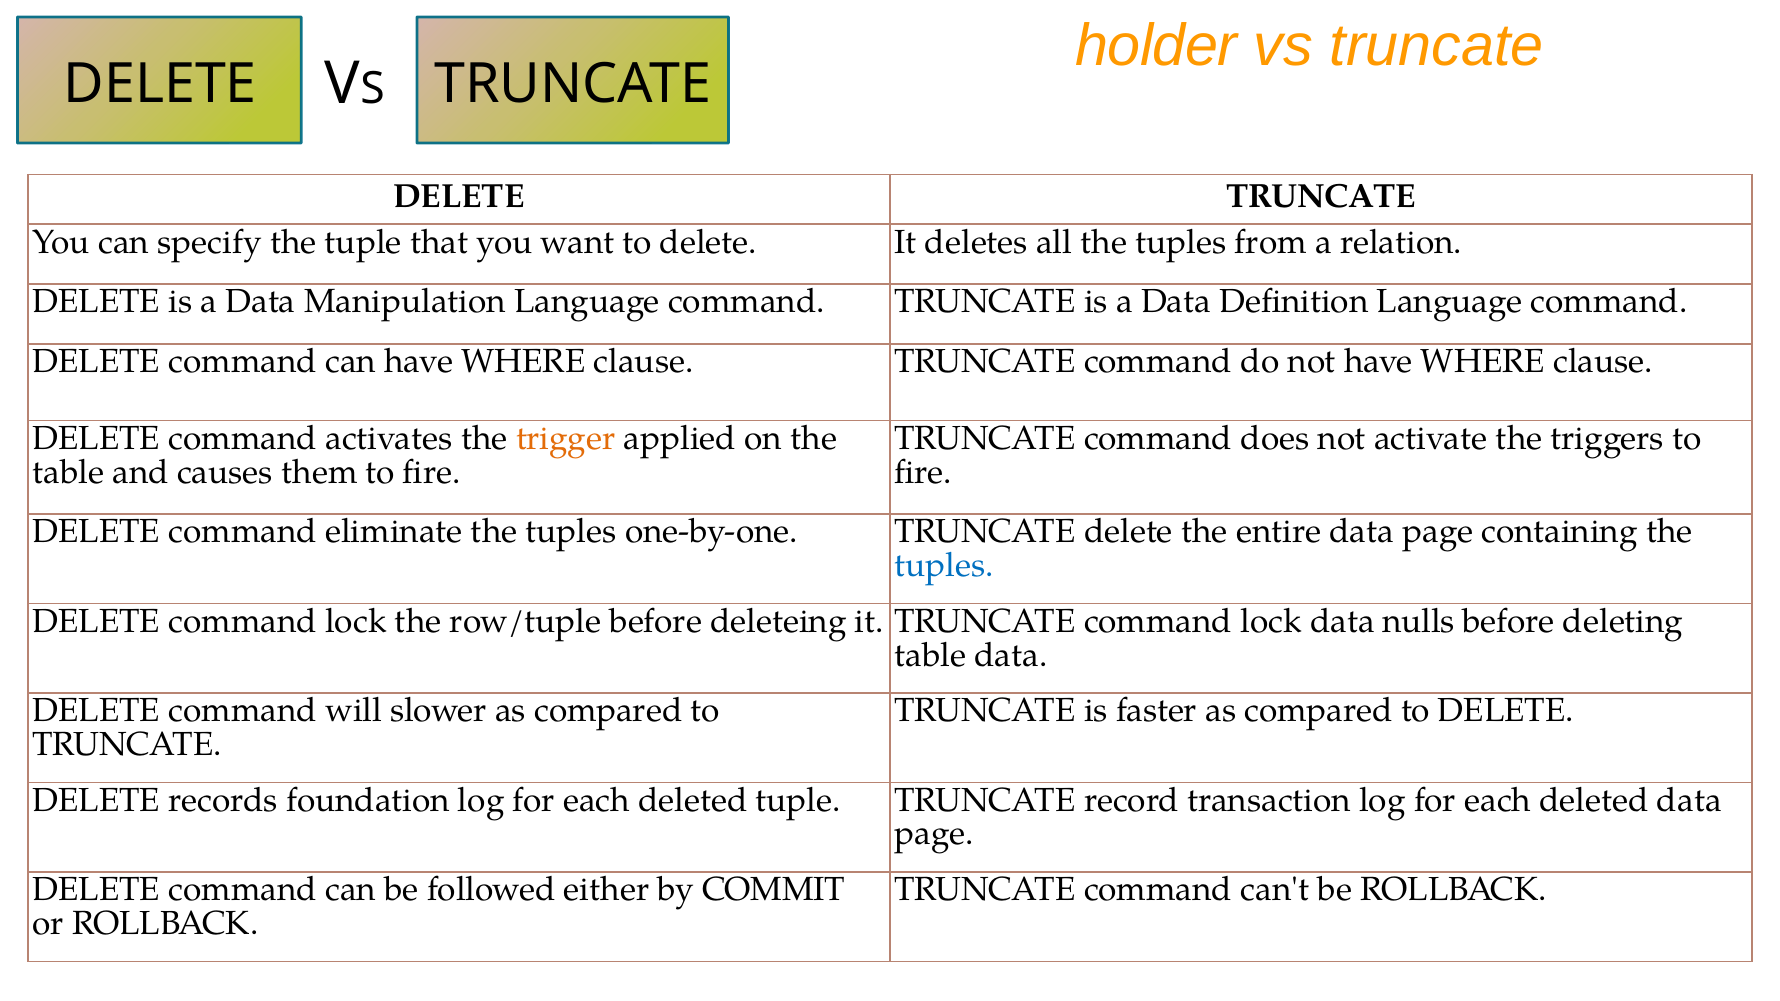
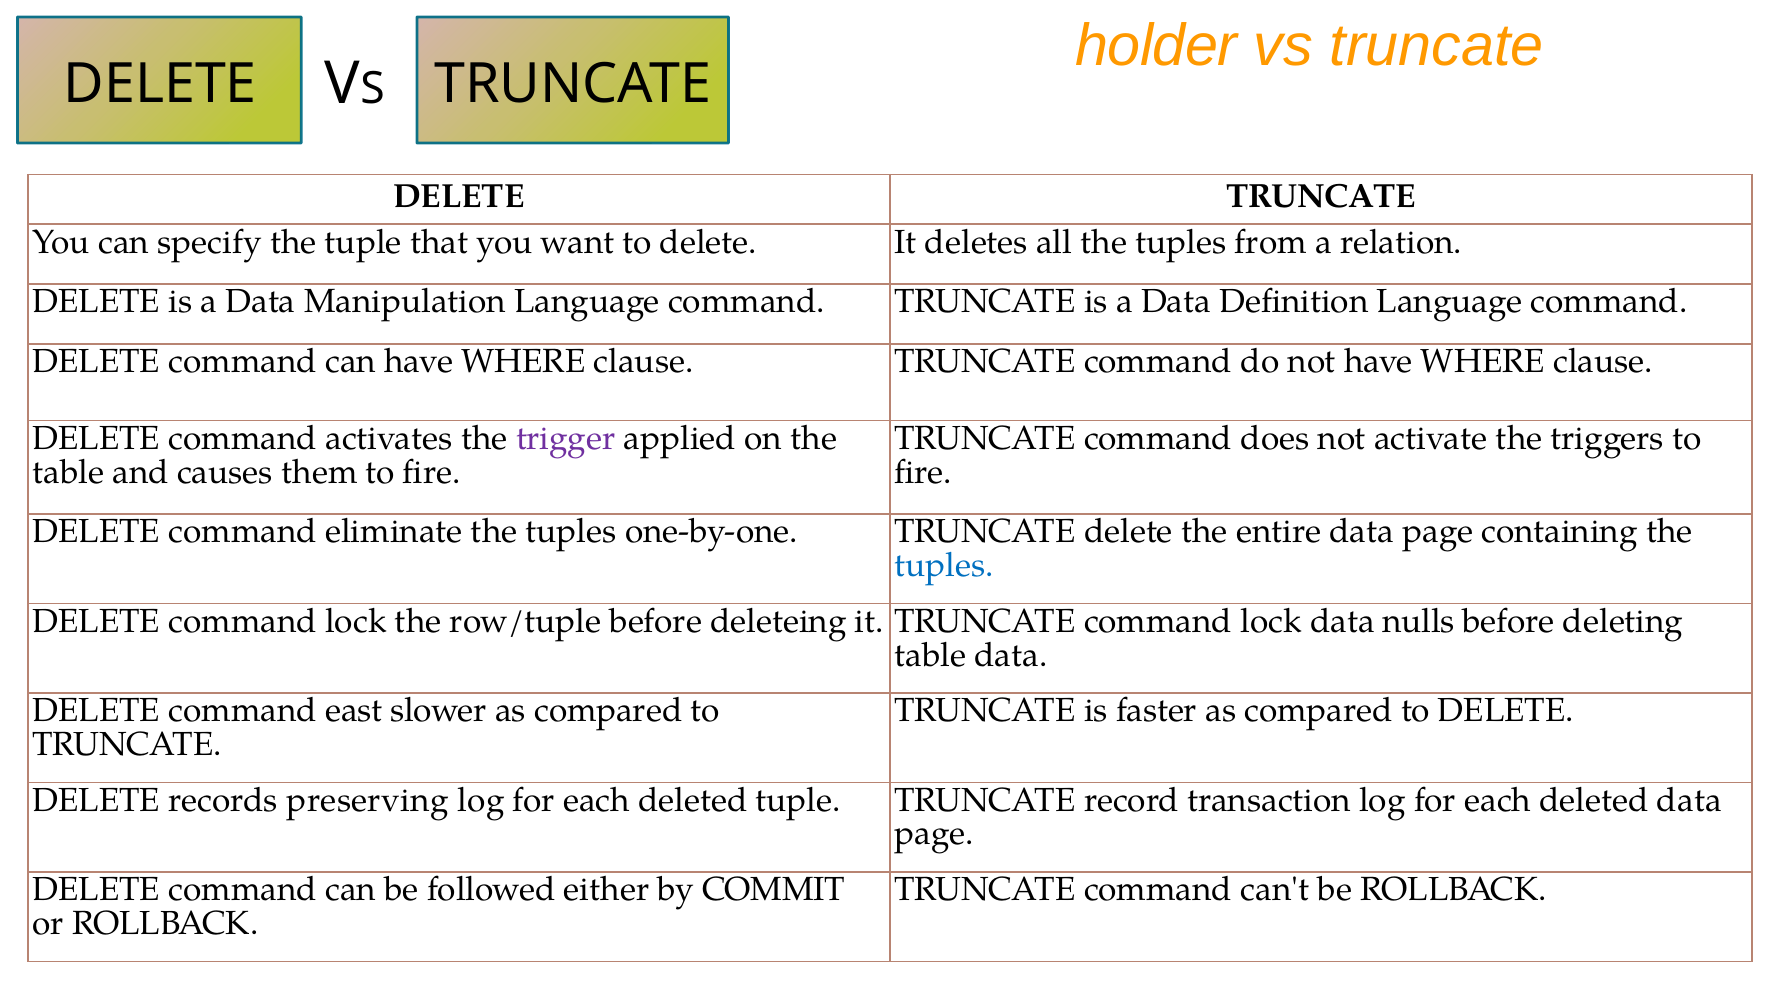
trigger colour: orange -> purple
will: will -> east
foundation: foundation -> preserving
